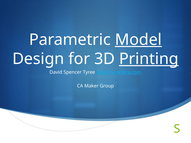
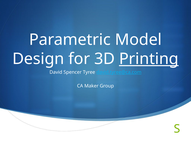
Model underline: present -> none
